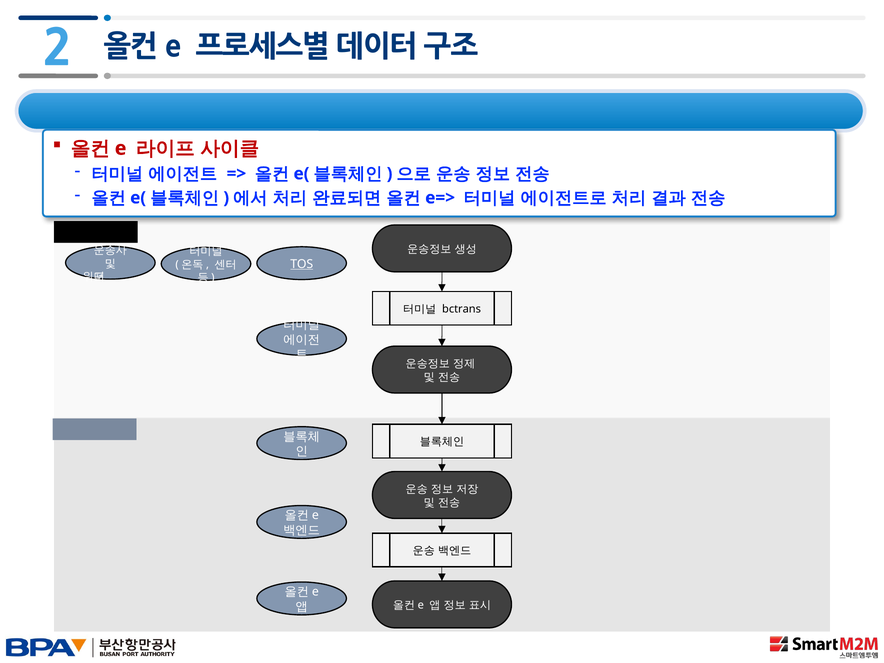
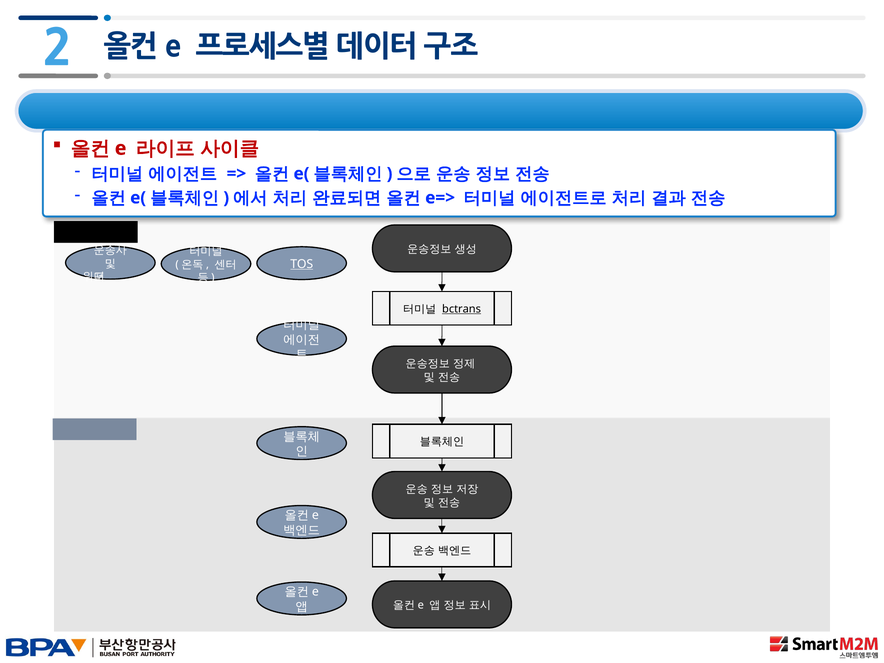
bctrans underline: none -> present
